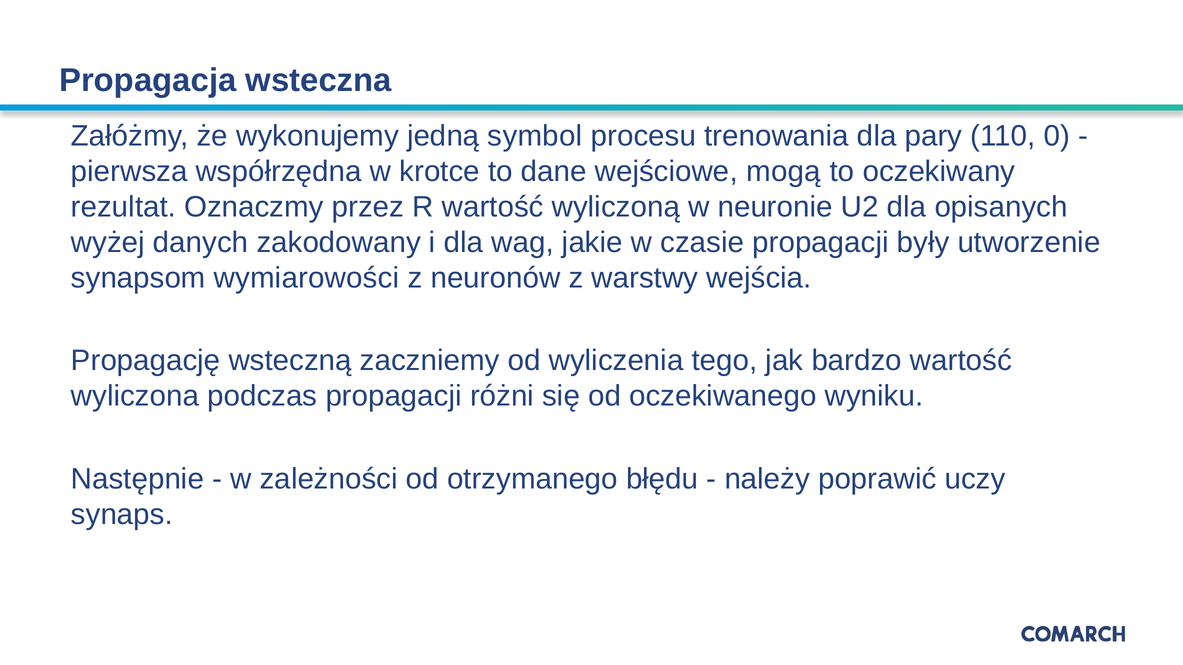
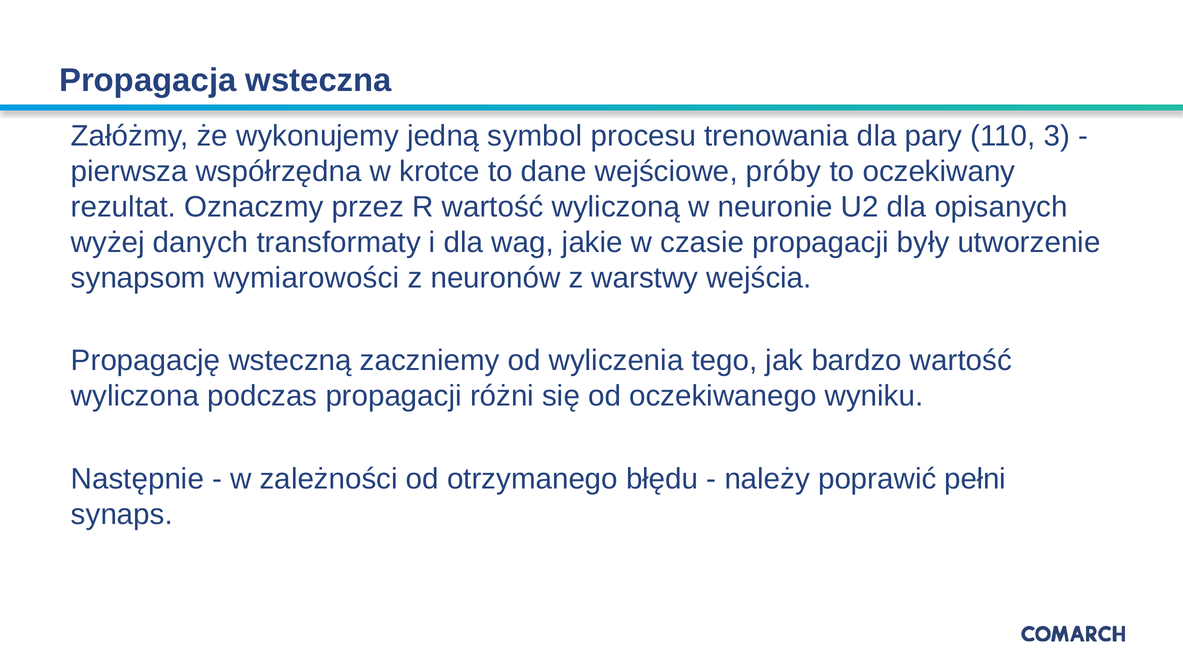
0: 0 -> 3
mogą: mogą -> próby
zakodowany: zakodowany -> transformaty
uczy: uczy -> pełni
